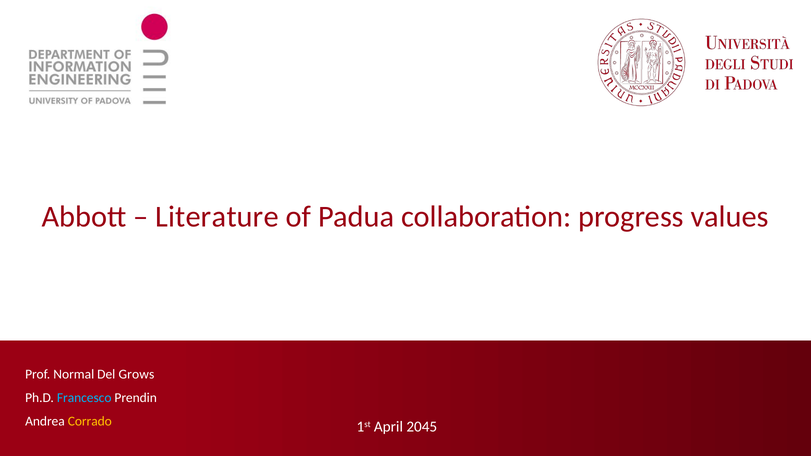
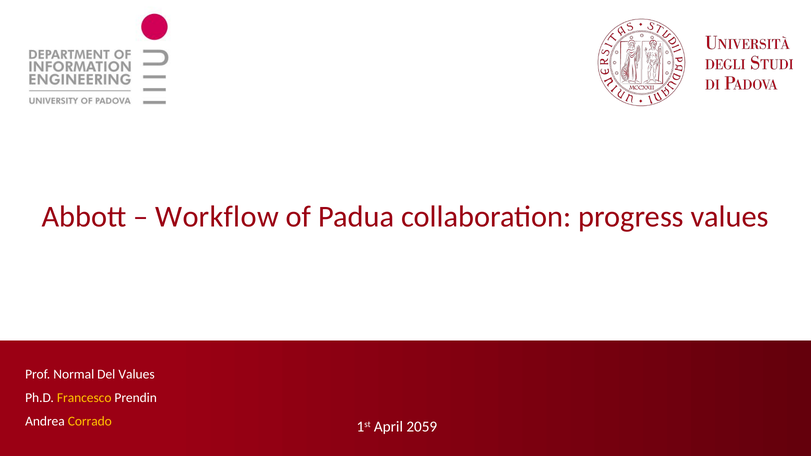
Literature: Literature -> Workflow
Del Grows: Grows -> Values
Francesco colour: light blue -> yellow
2045: 2045 -> 2059
